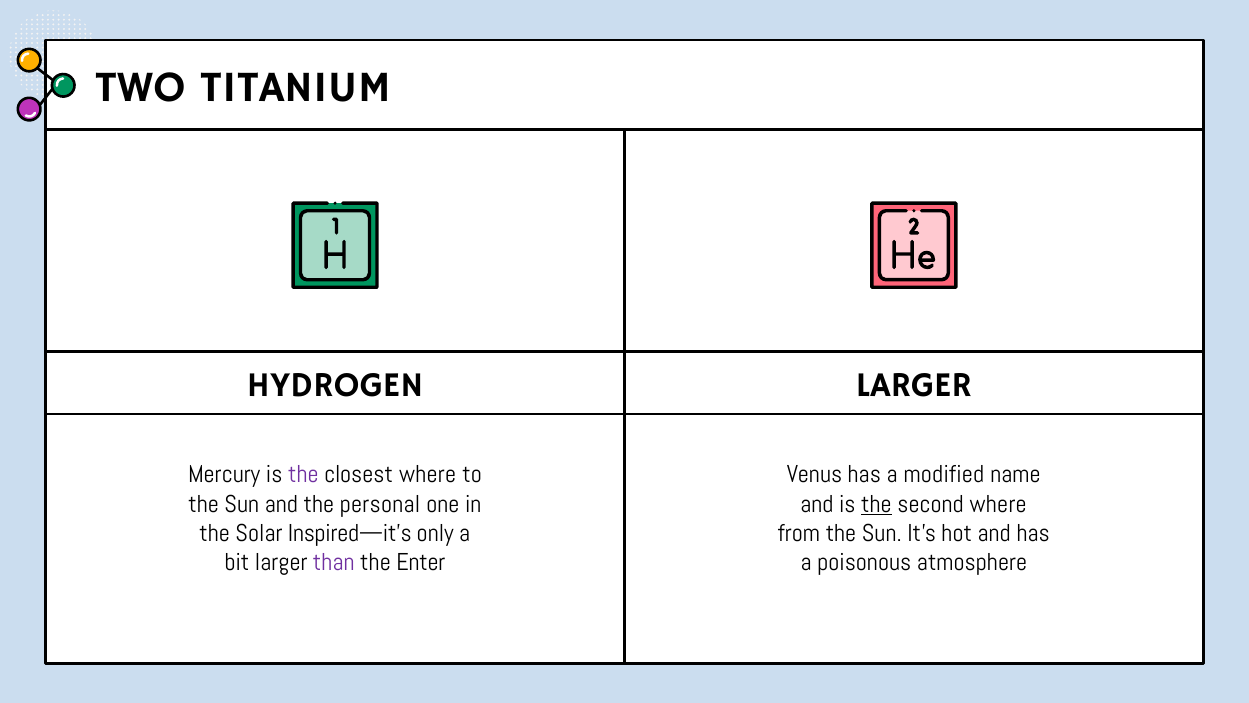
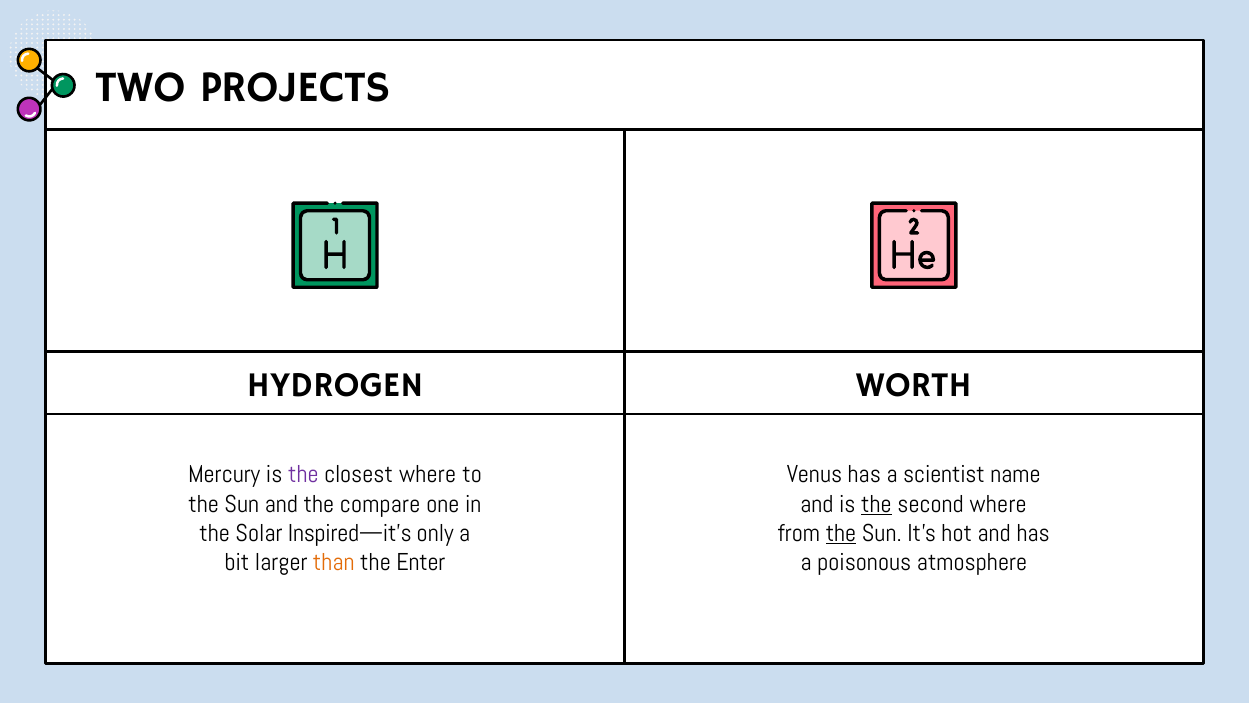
TITANIUM: TITANIUM -> PROJECTS
HYDROGEN LARGER: LARGER -> WORTH
modified: modified -> scientist
personal: personal -> compare
the at (841, 533) underline: none -> present
than colour: purple -> orange
